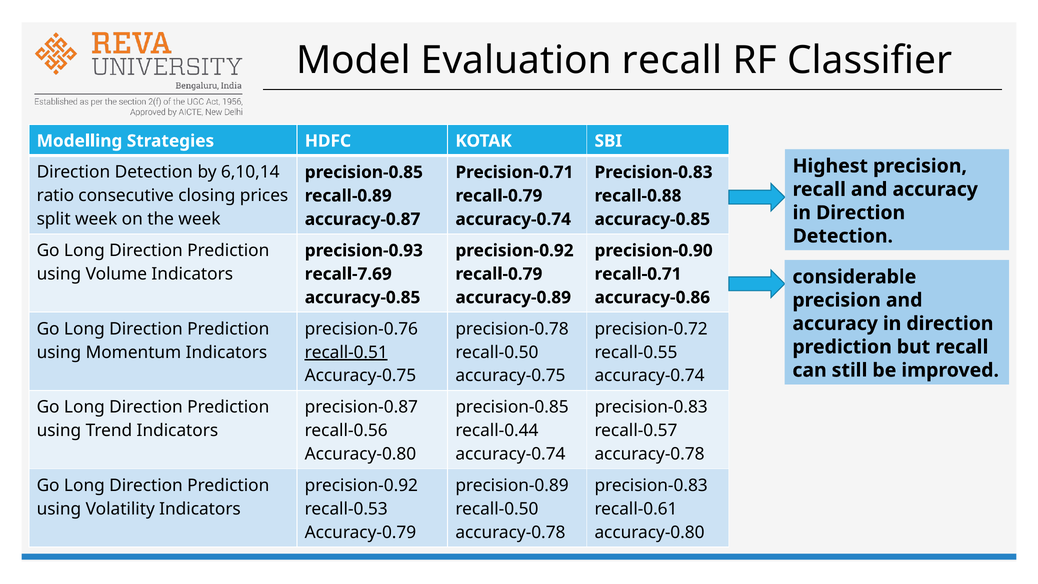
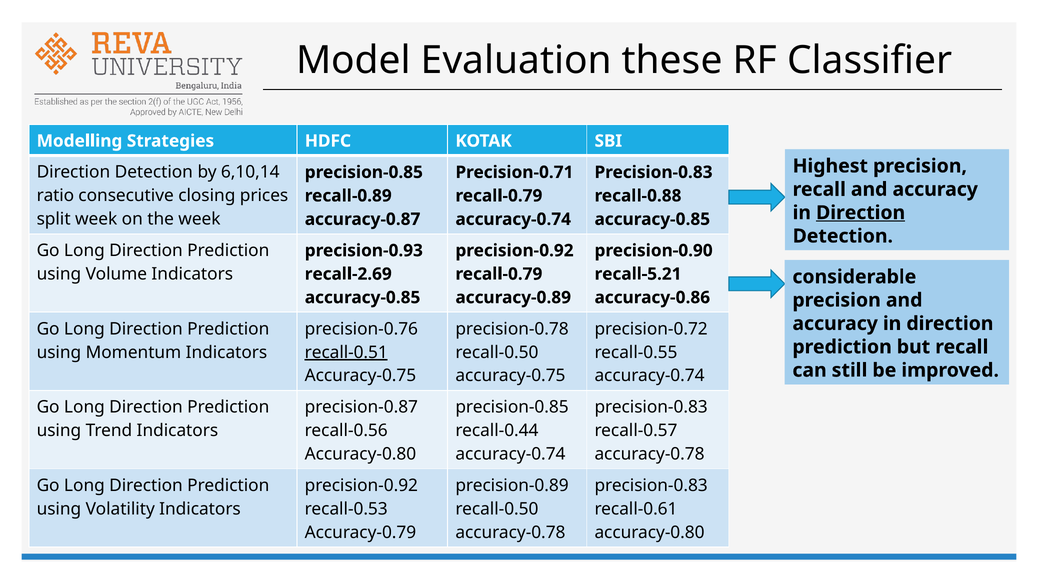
Evaluation recall: recall -> these
Direction at (861, 213) underline: none -> present
recall-7.69: recall-7.69 -> recall-2.69
recall-0.71: recall-0.71 -> recall-5.21
